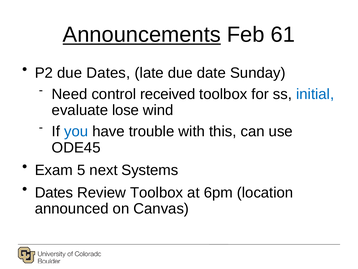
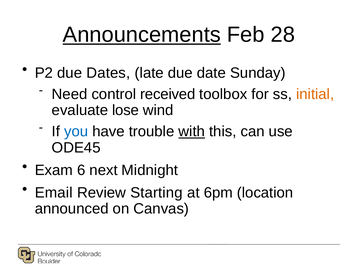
61: 61 -> 28
initial colour: blue -> orange
with underline: none -> present
5: 5 -> 6
Systems: Systems -> Midnight
Dates at (54, 192): Dates -> Email
Review Toolbox: Toolbox -> Starting
